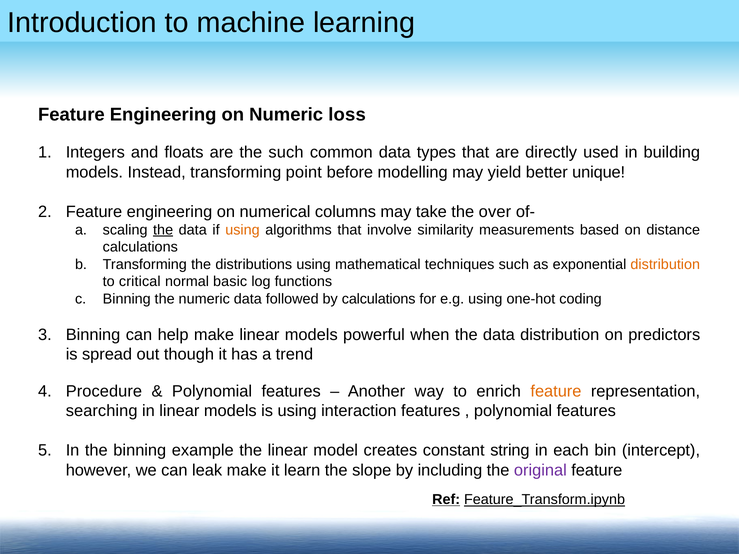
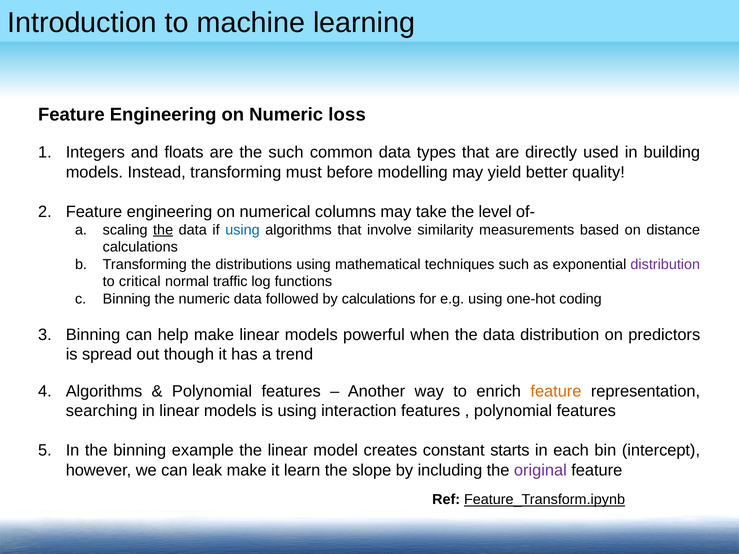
point: point -> must
unique: unique -> quality
over: over -> level
using at (242, 230) colour: orange -> blue
distribution at (665, 265) colour: orange -> purple
basic: basic -> traffic
Procedure at (104, 392): Procedure -> Algorithms
string: string -> starts
Ref underline: present -> none
